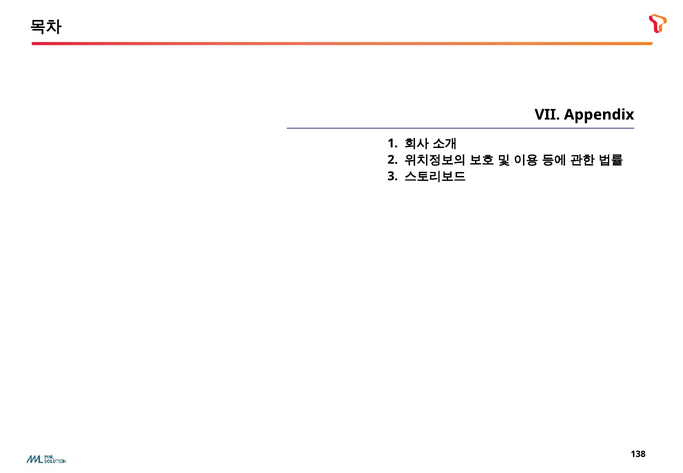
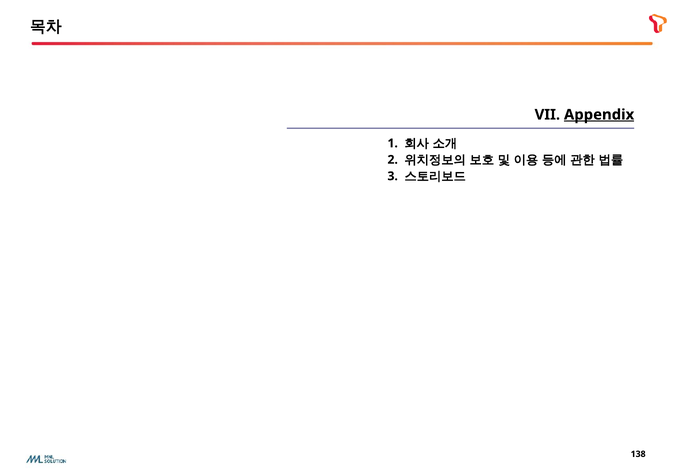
Appendix underline: none -> present
